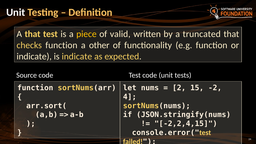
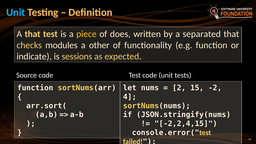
Unit at (16, 12) colour: white -> light blue
valid: valid -> does
truncated: truncated -> separated
checks function: function -> modules
is indicate: indicate -> sessions
